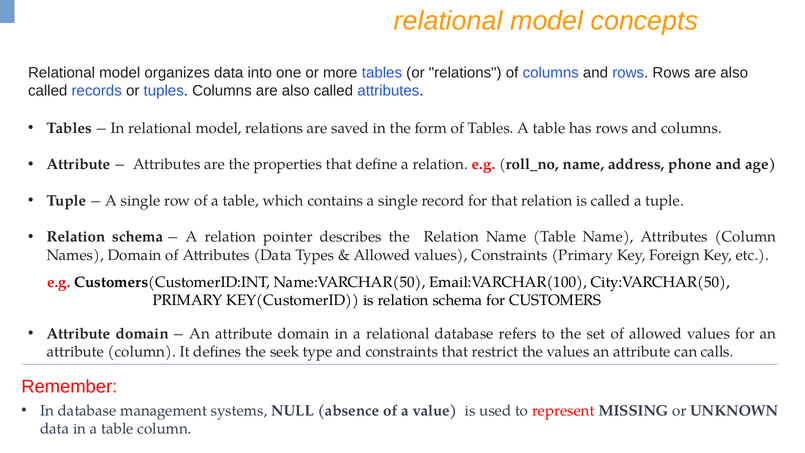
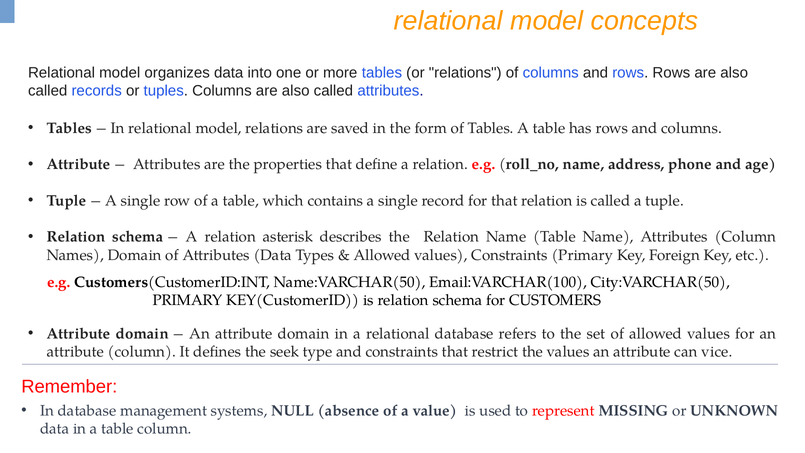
pointer: pointer -> asterisk
calls: calls -> vice
